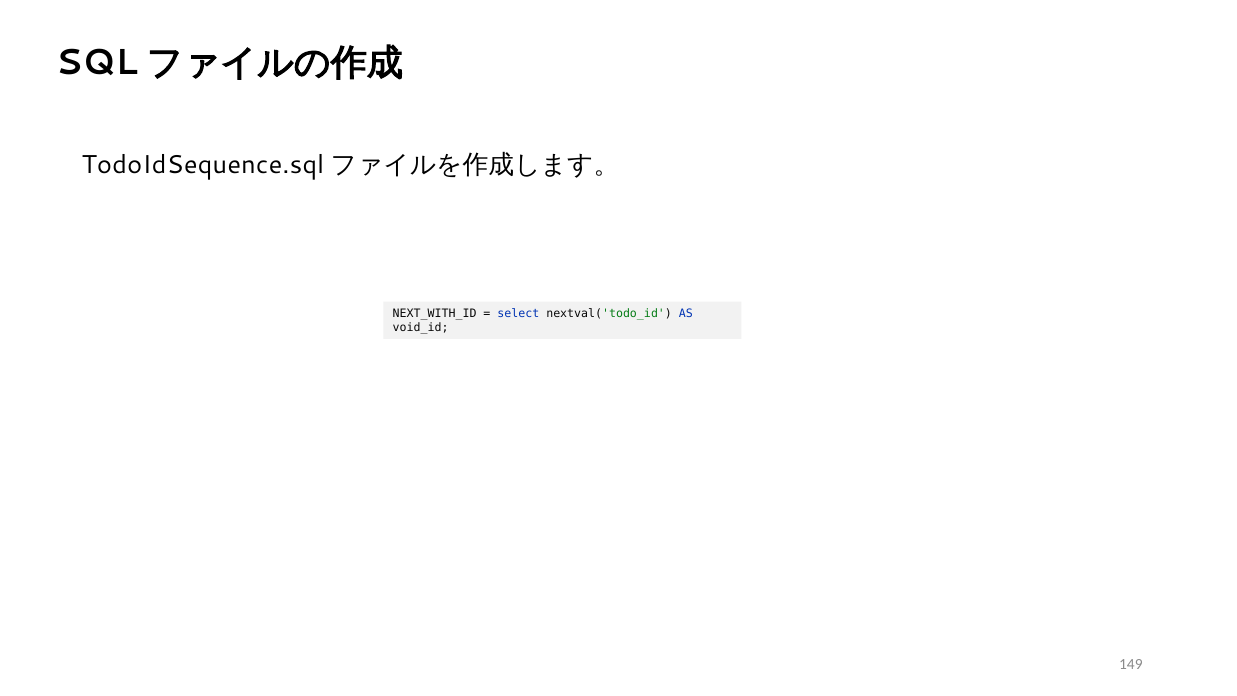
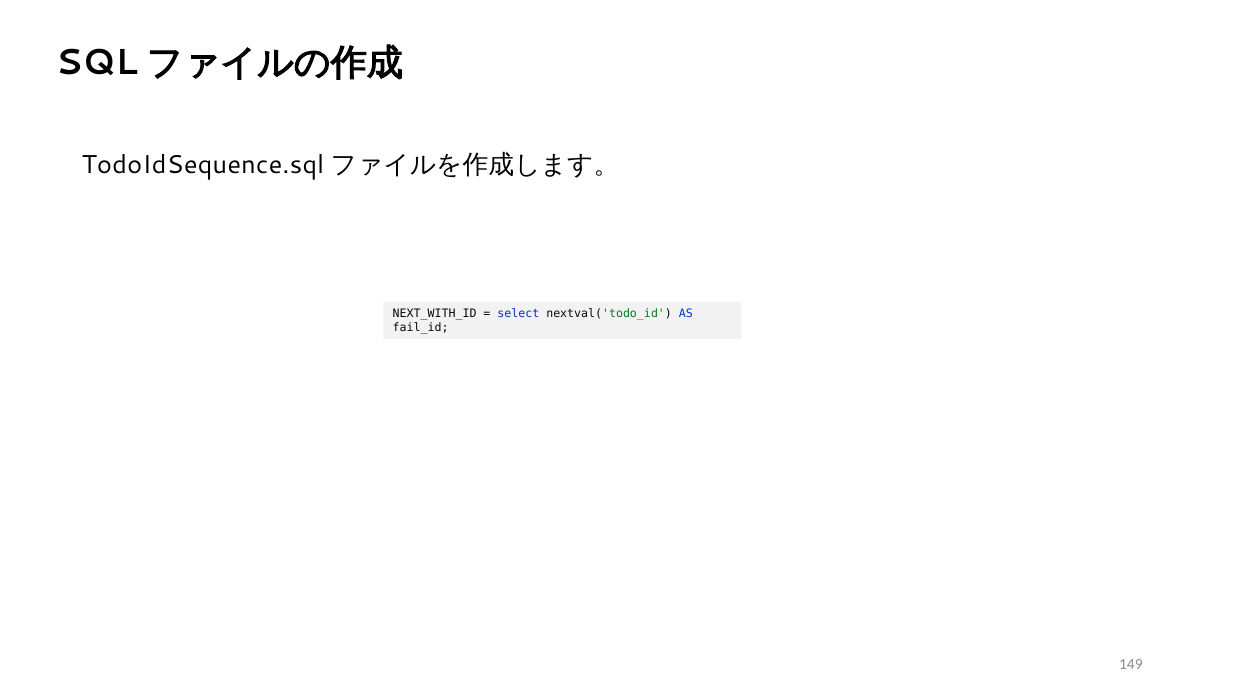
void_id: void_id -> fail_id
